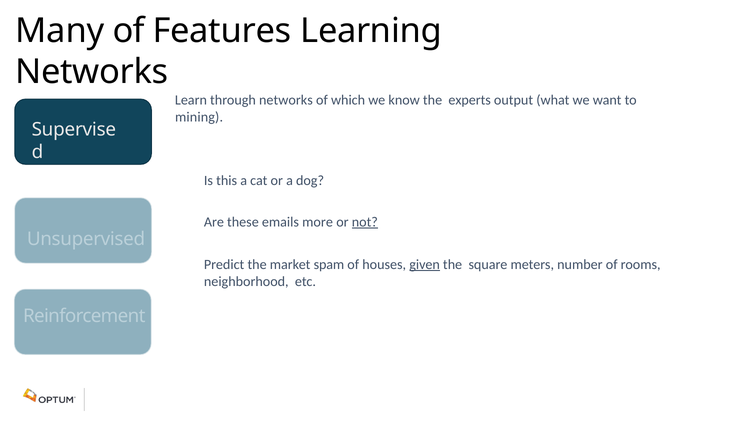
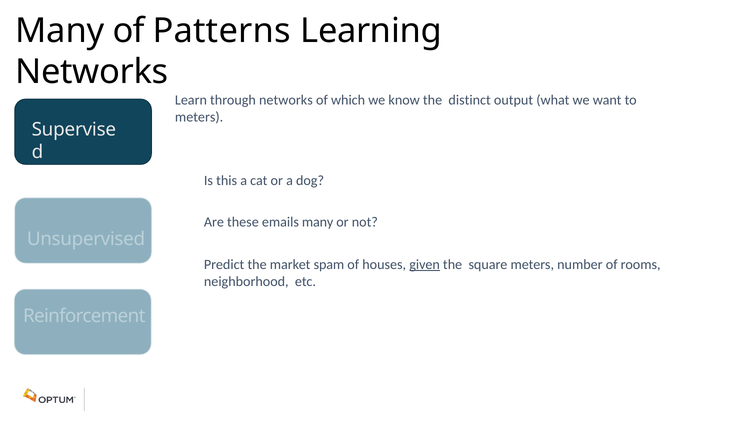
Features: Features -> Patterns
experts: experts -> distinct
mining at (199, 117): mining -> meters
emails more: more -> many
not underline: present -> none
